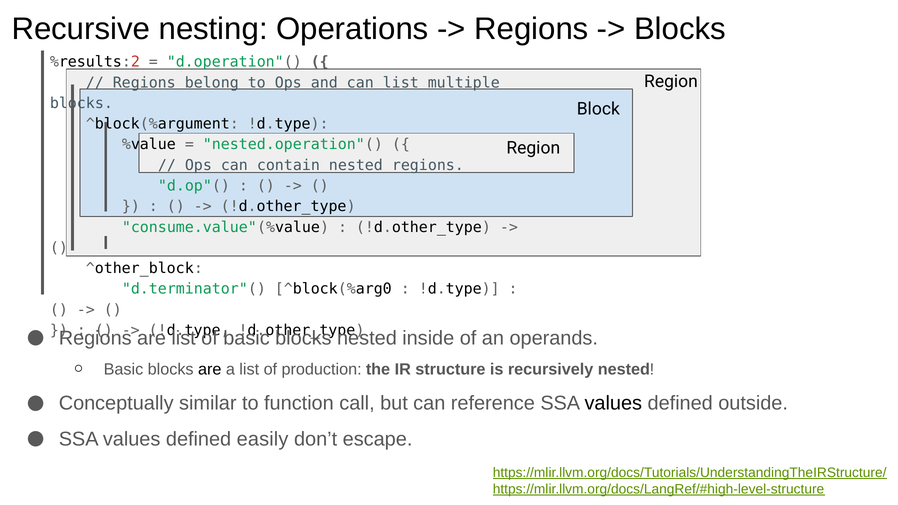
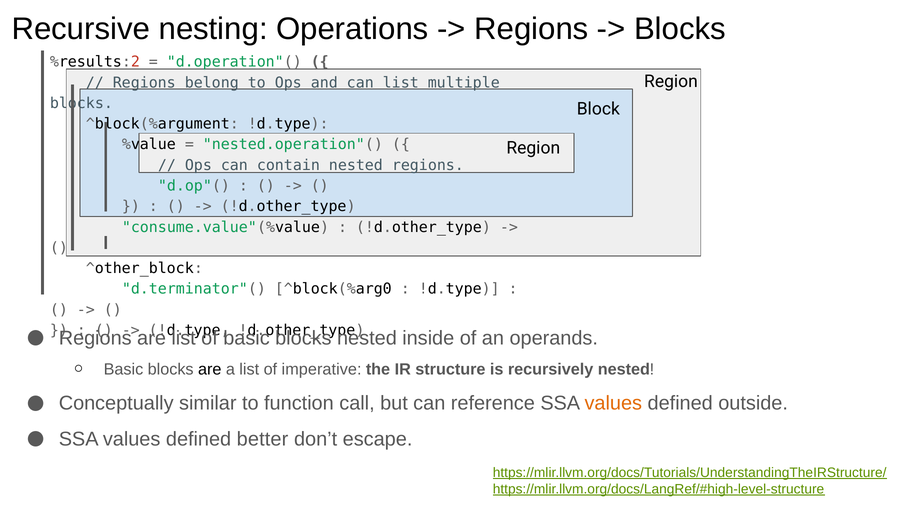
production: production -> imperative
values at (613, 403) colour: black -> orange
easily: easily -> better
